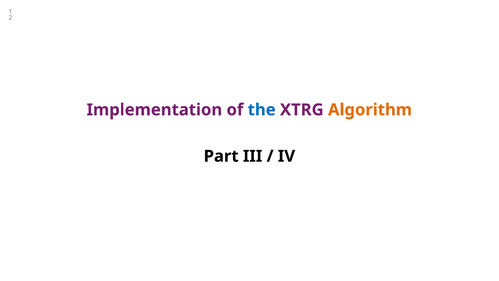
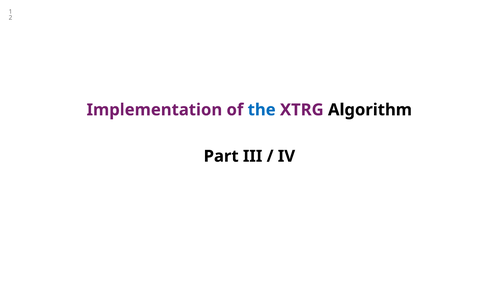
Algorithm colour: orange -> black
